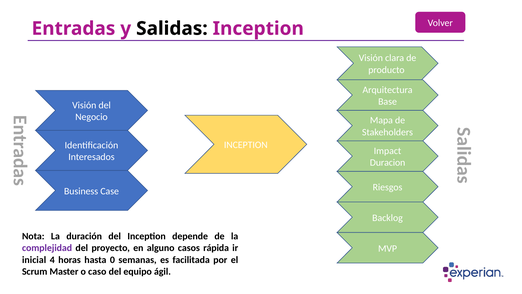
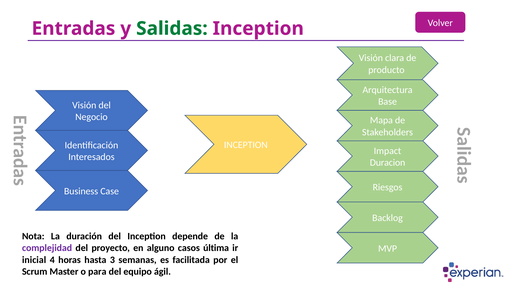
Salidas colour: black -> green
rápida: rápida -> última
0: 0 -> 3
caso: caso -> para
